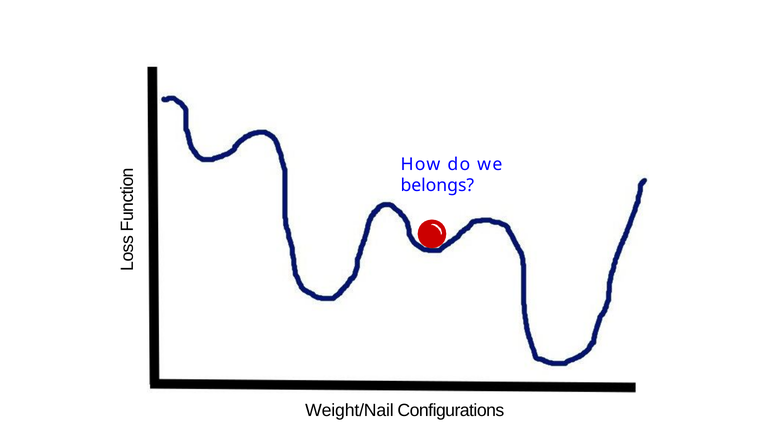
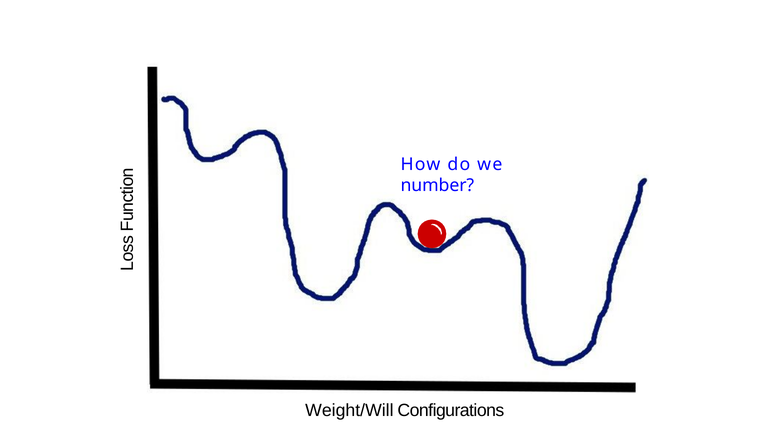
belongs: belongs -> number
Weight/Nail: Weight/Nail -> Weight/Will
